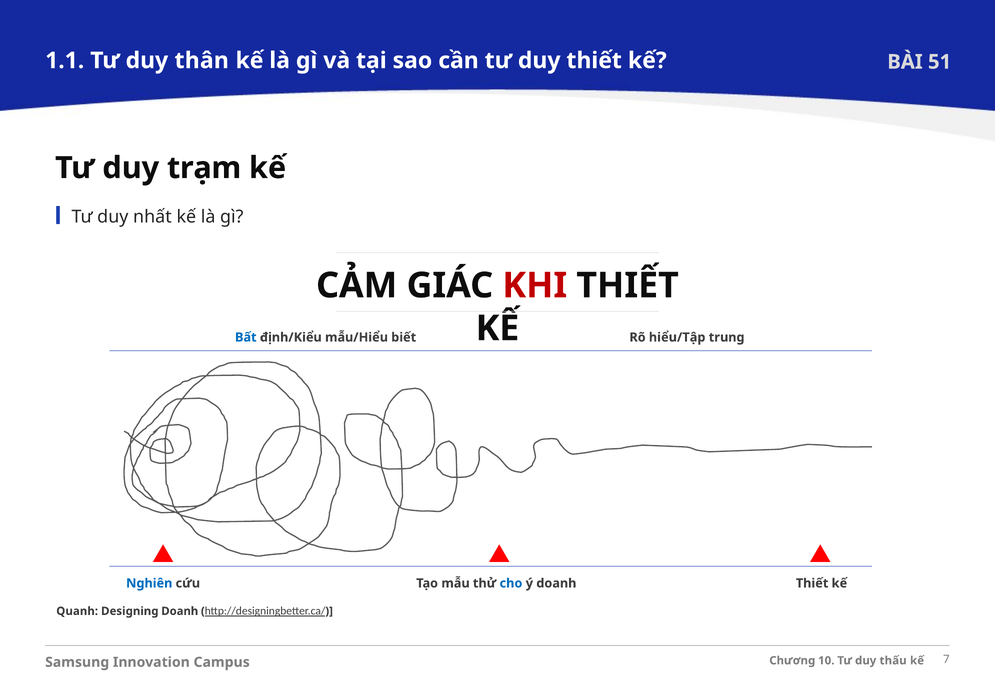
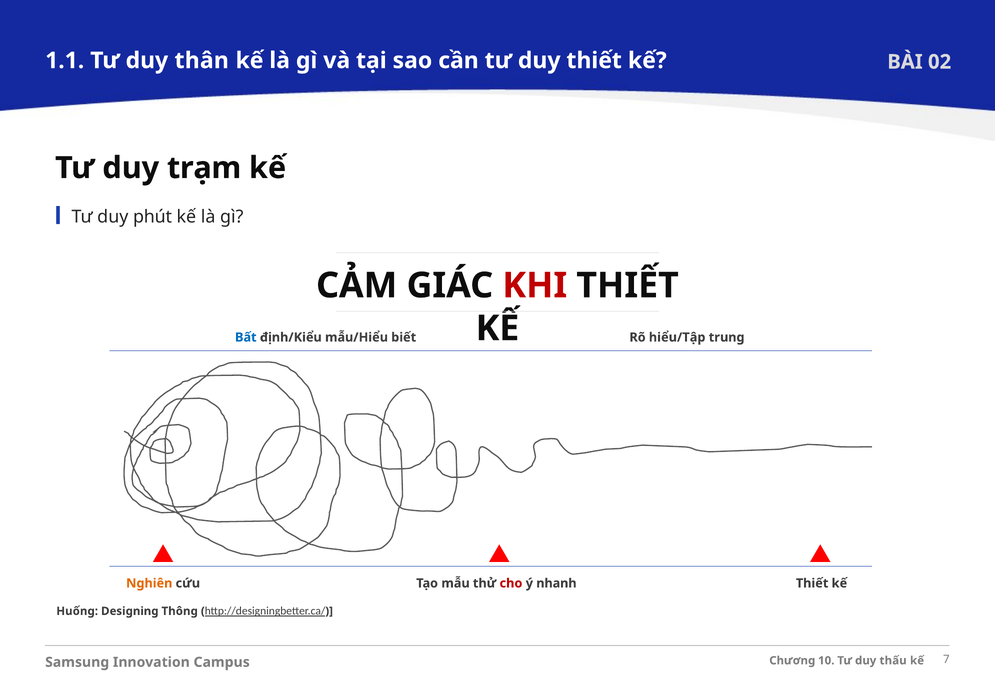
51: 51 -> 02
nhất: nhất -> phút
Nghiên colour: blue -> orange
cho colour: blue -> red
ý doanh: doanh -> nhanh
Quanh: Quanh -> Huống
Designing Doanh: Doanh -> Thông
